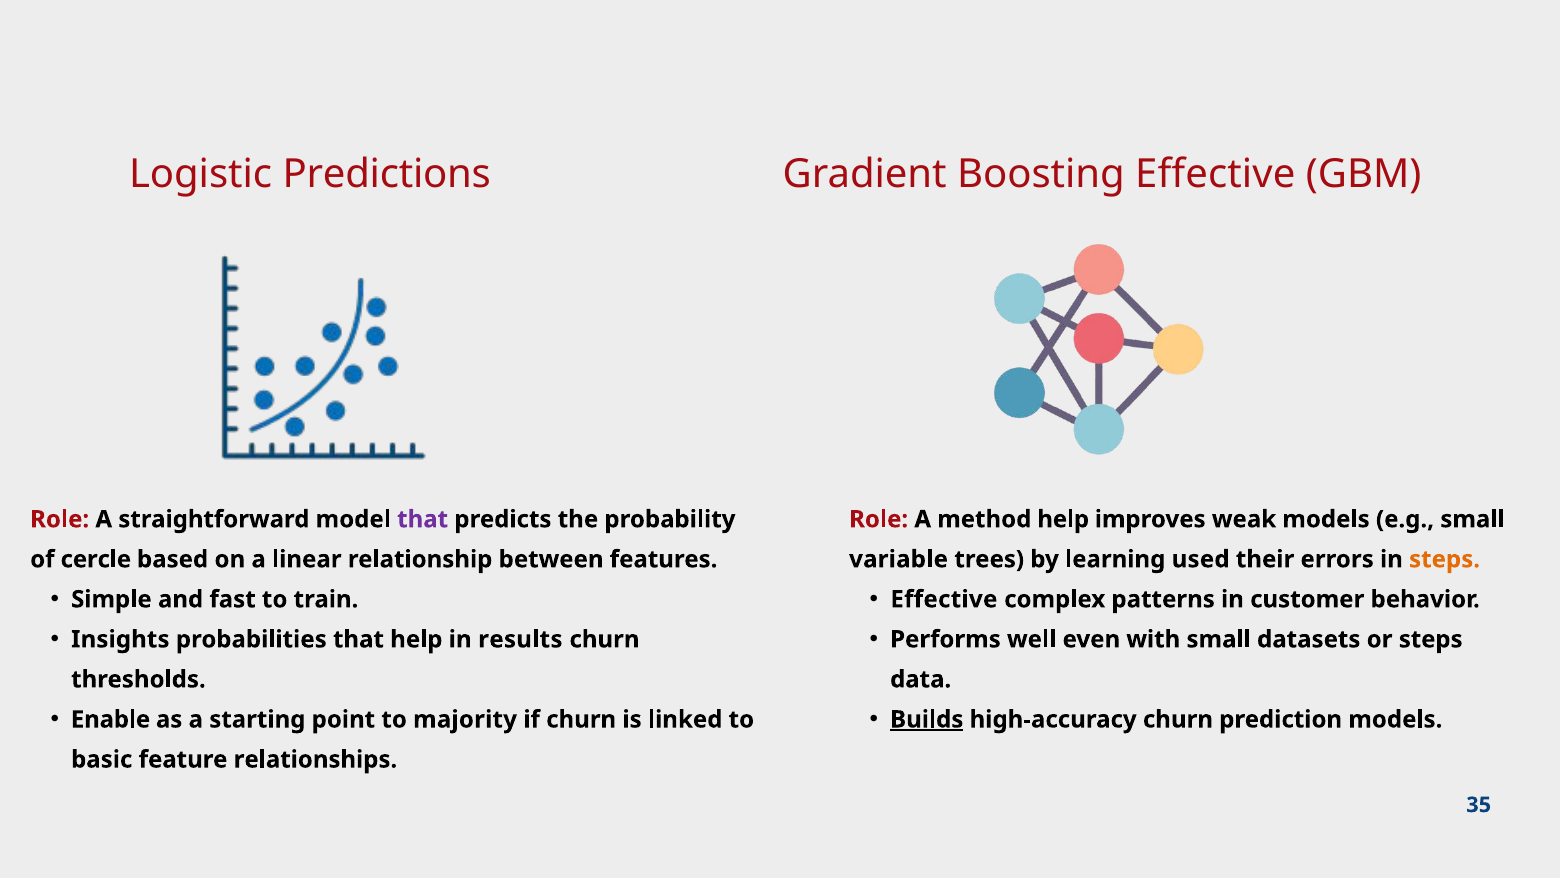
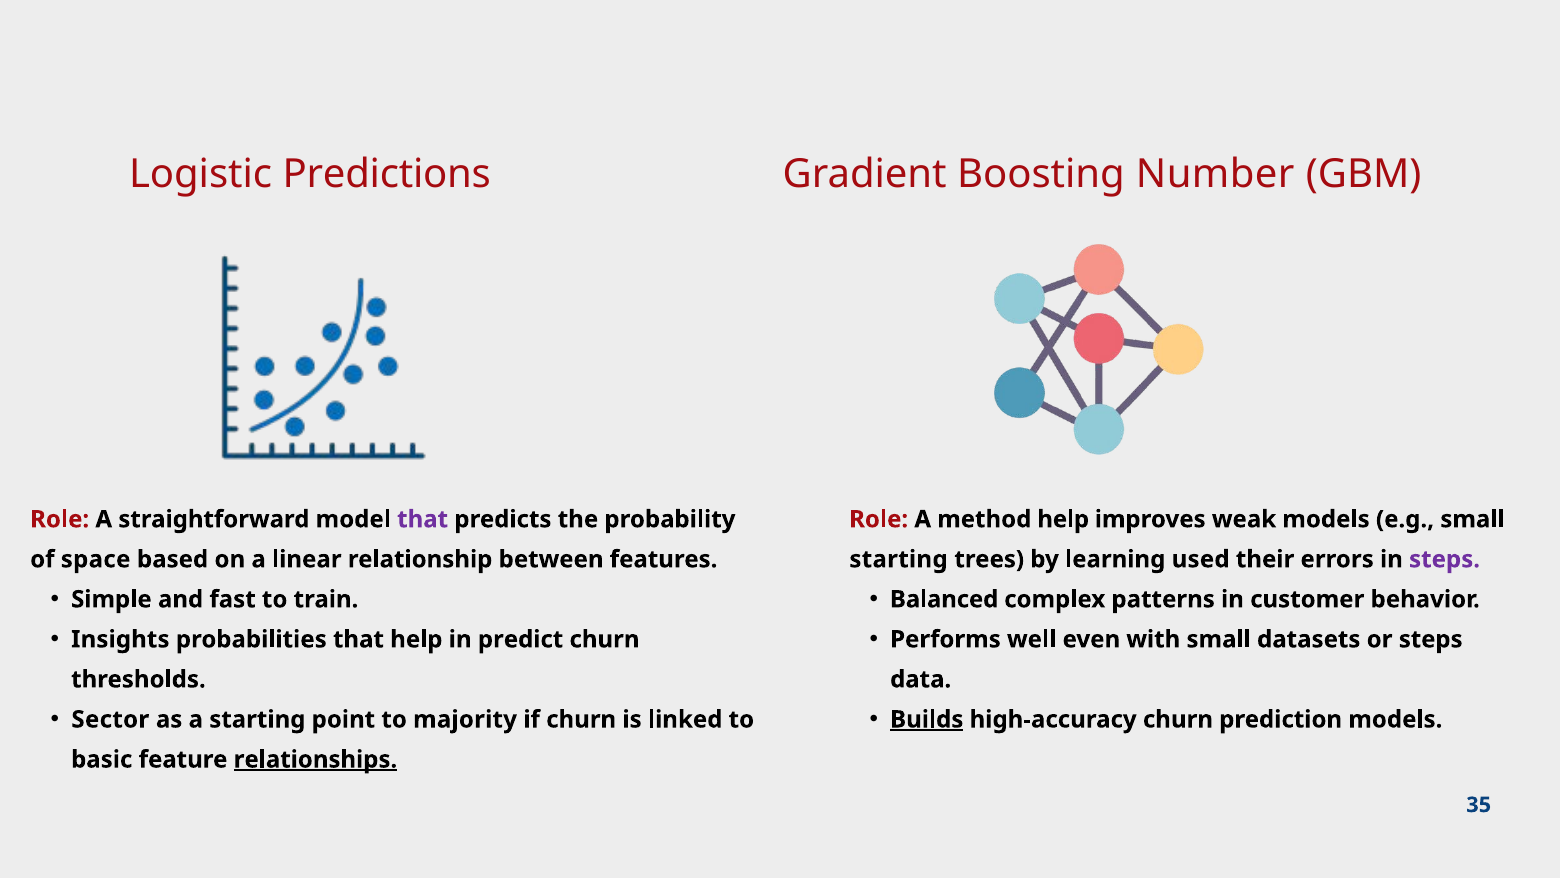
Boosting Effective: Effective -> Number
variable at (899, 559): variable -> starting
steps at (1445, 559) colour: orange -> purple
cercle: cercle -> space
Effective at (944, 599): Effective -> Balanced
results: results -> predict
Enable: Enable -> Sector
relationships underline: none -> present
